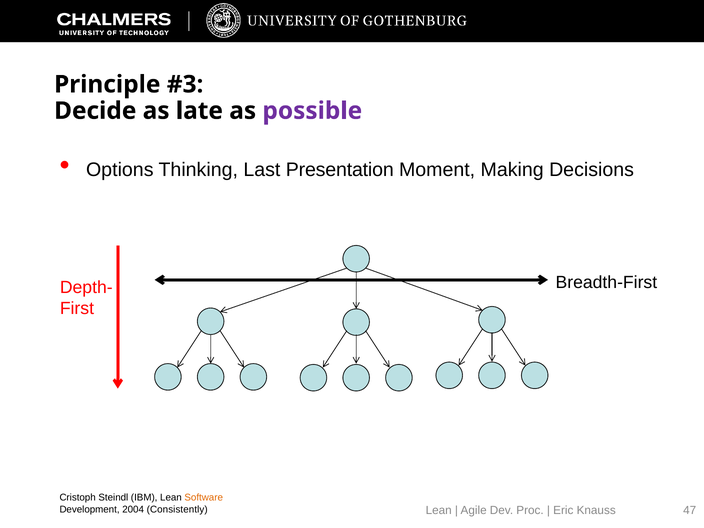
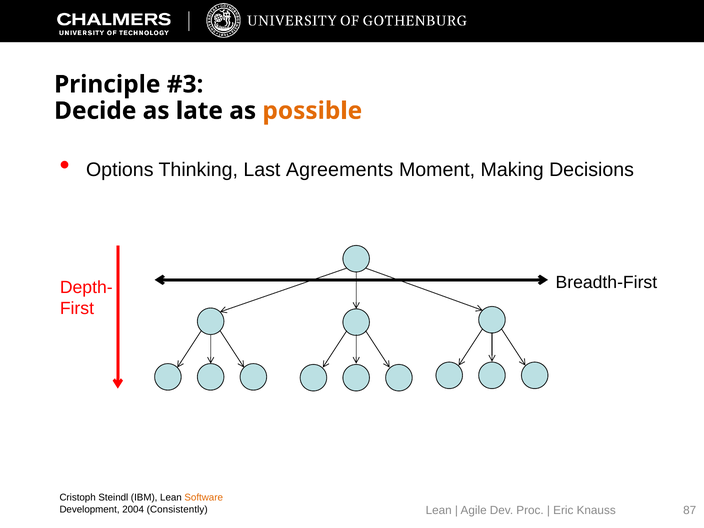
possible colour: purple -> orange
Presentation: Presentation -> Agreements
47: 47 -> 87
